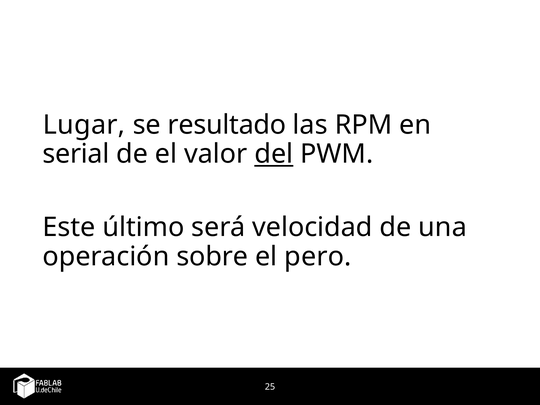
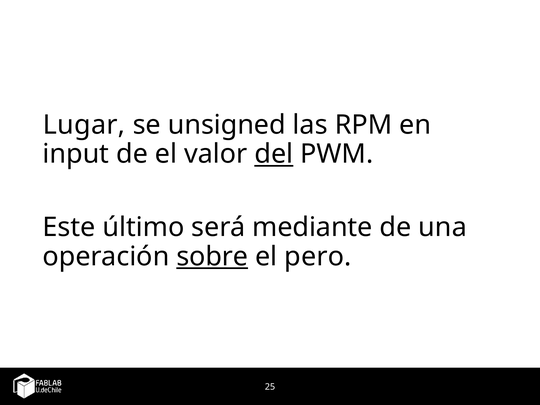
resultado: resultado -> unsigned
serial: serial -> input
velocidad: velocidad -> mediante
sobre underline: none -> present
